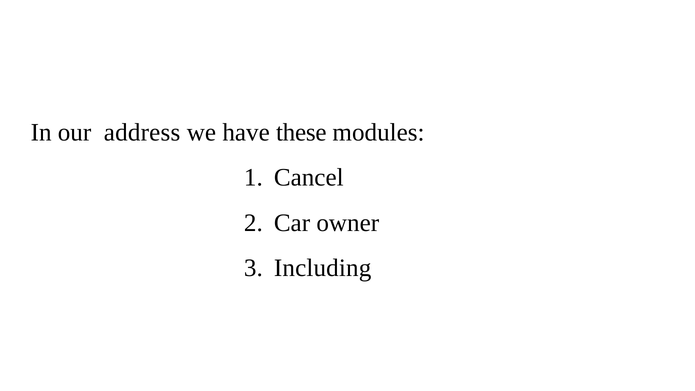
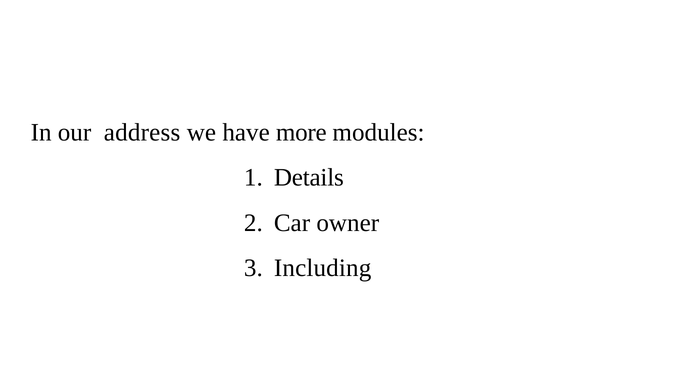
these: these -> more
Cancel: Cancel -> Details
